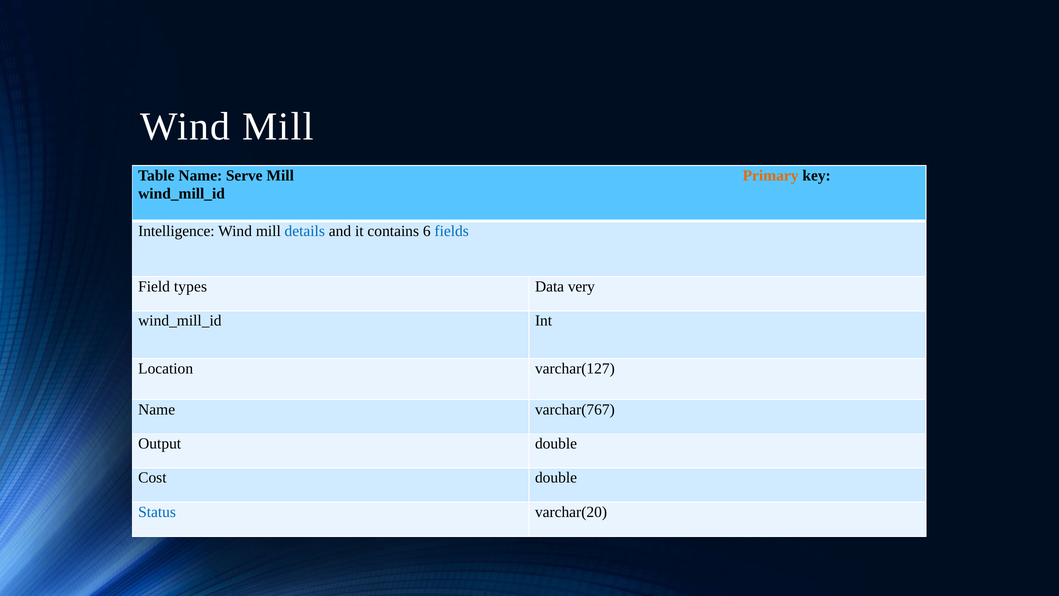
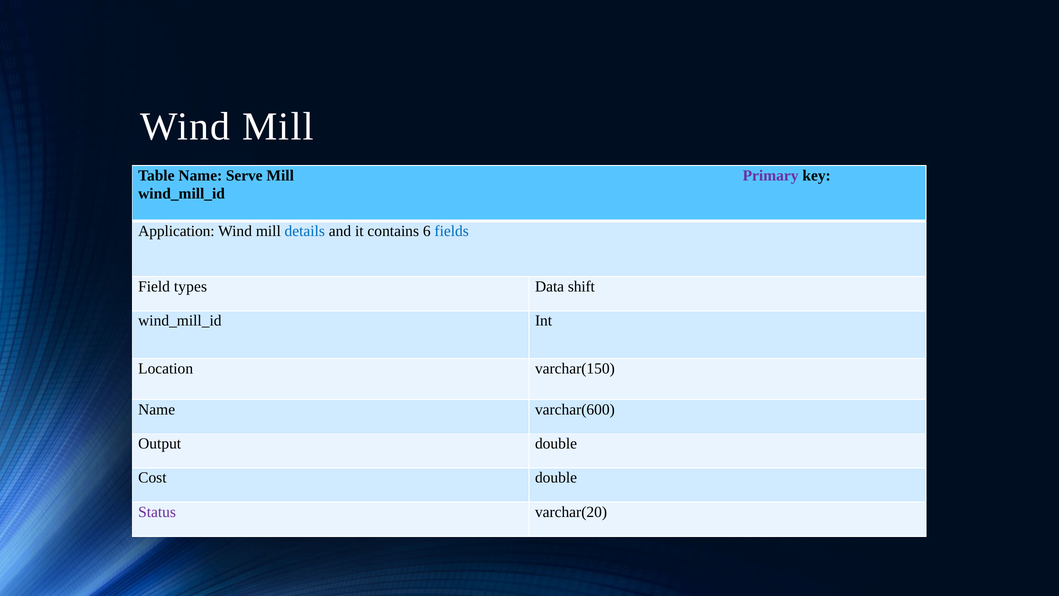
Primary colour: orange -> purple
Intelligence: Intelligence -> Application
very: very -> shift
varchar(127: varchar(127 -> varchar(150
varchar(767: varchar(767 -> varchar(600
Status colour: blue -> purple
